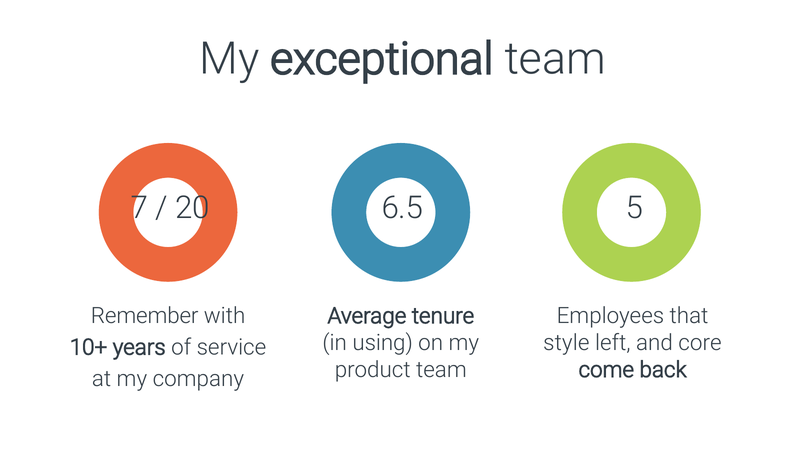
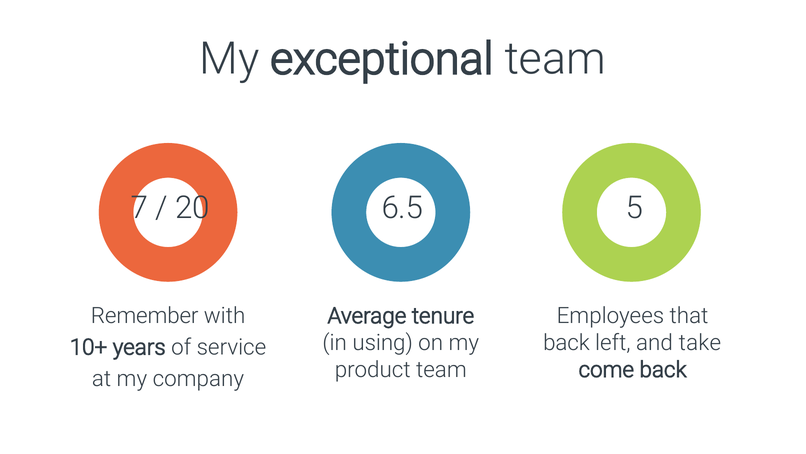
style at (566, 342): style -> back
core: core -> take
